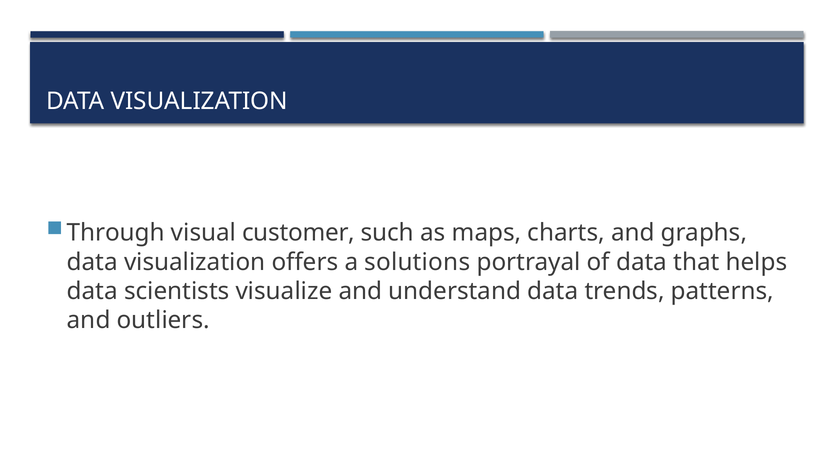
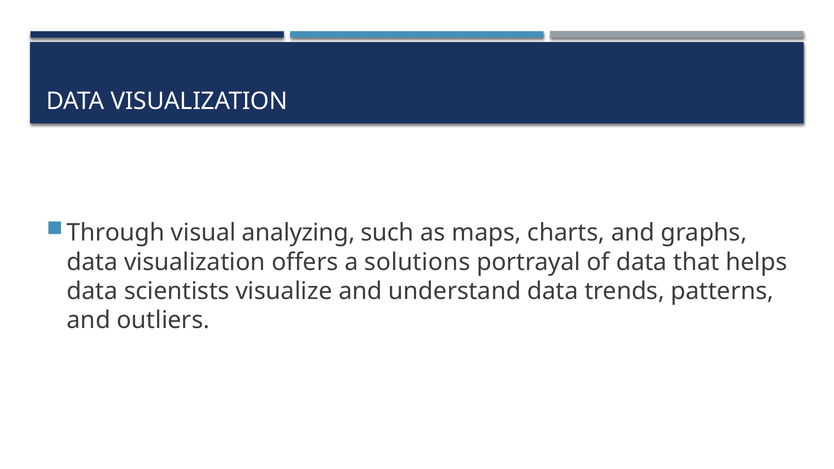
customer: customer -> analyzing
